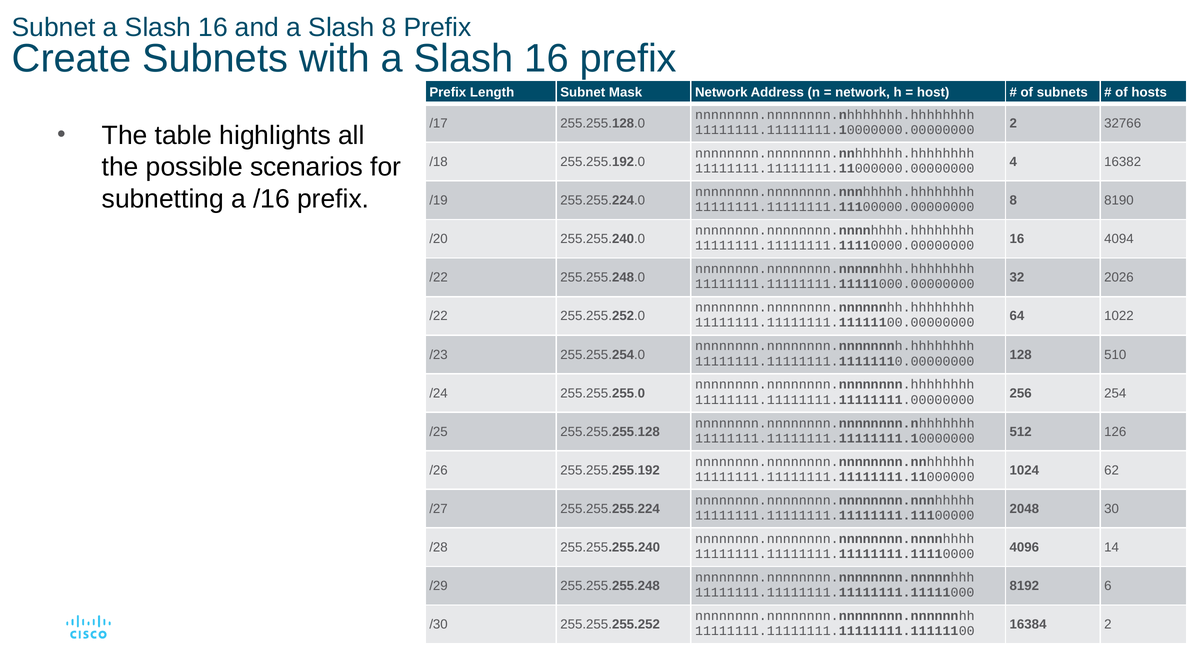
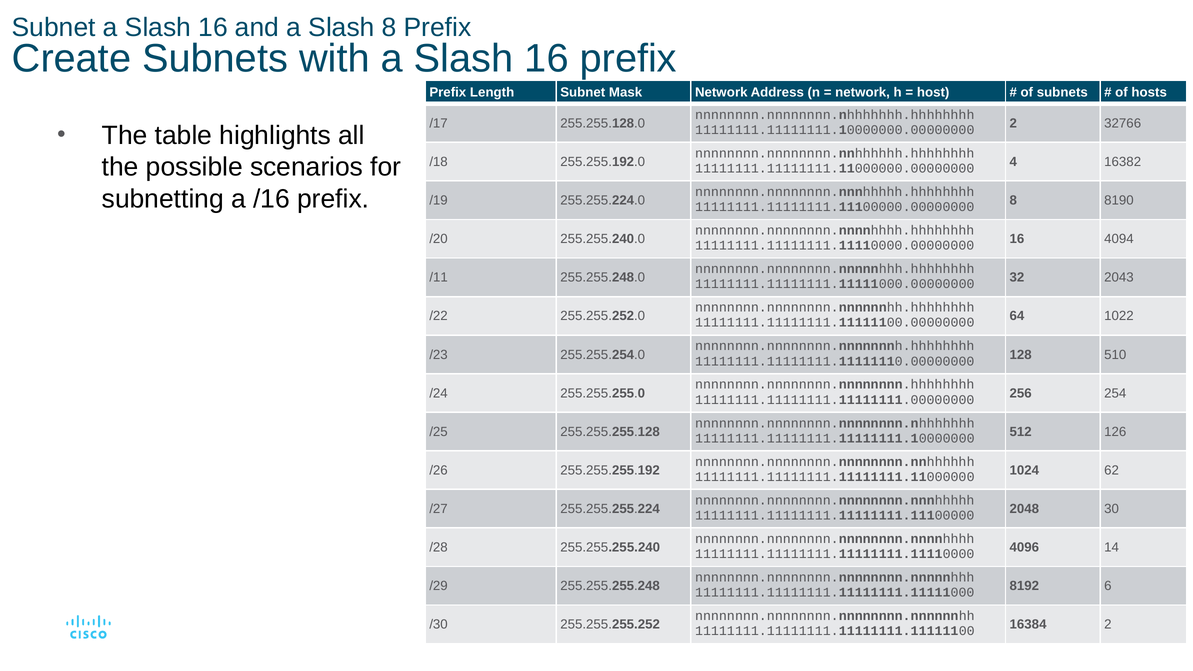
/22 at (439, 278): /22 -> /11
2026: 2026 -> 2043
